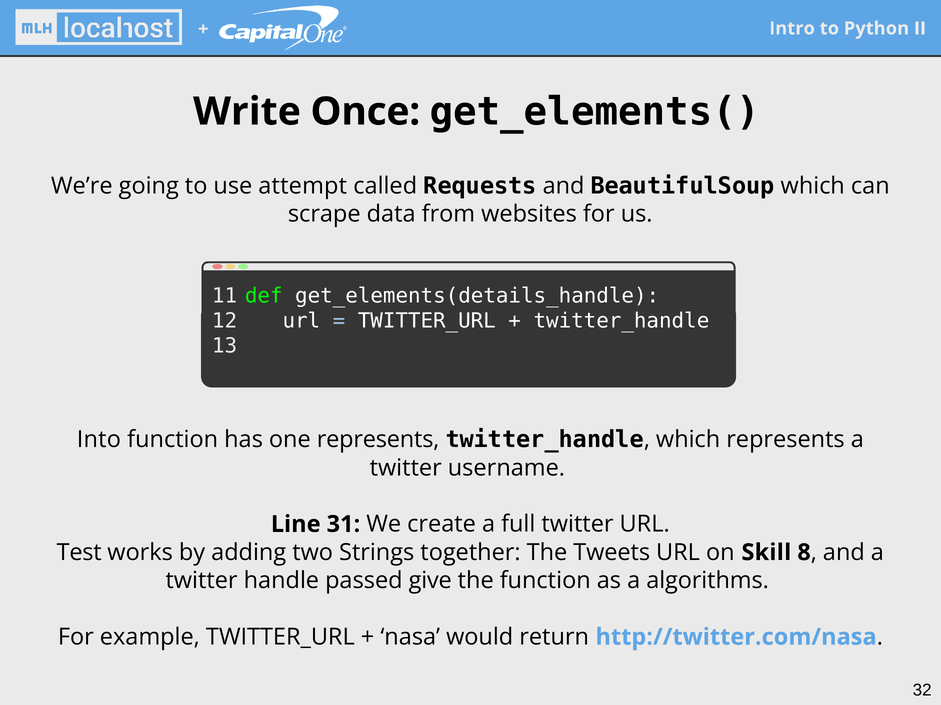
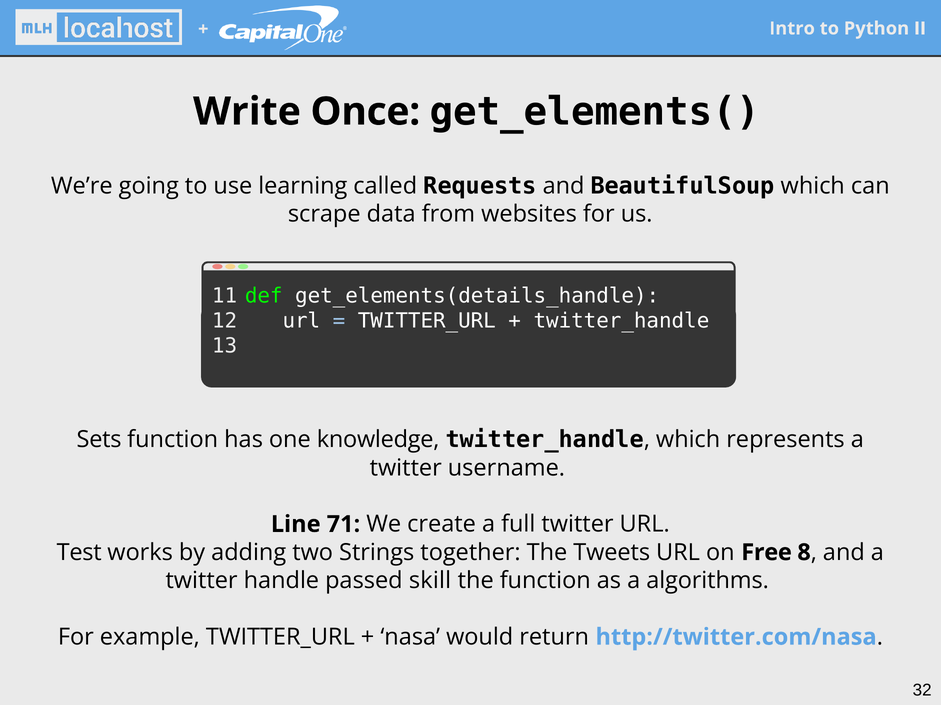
attempt: attempt -> learning
Into: Into -> Sets
one represents: represents -> knowledge
31: 31 -> 71
Skill: Skill -> Free
give: give -> skill
